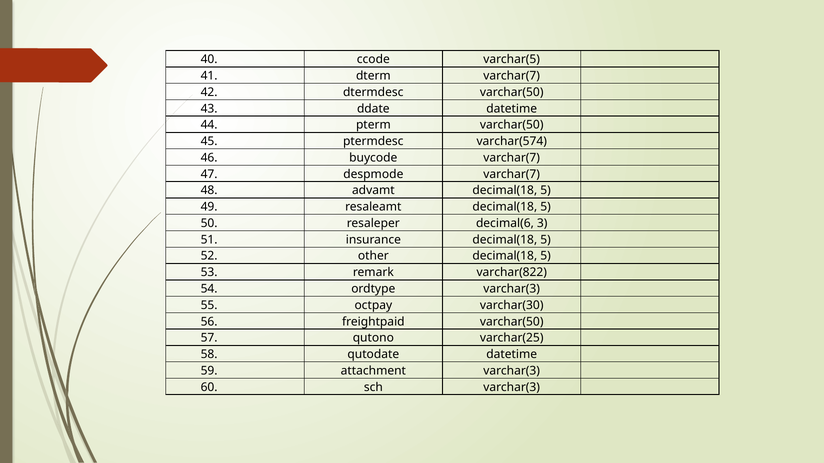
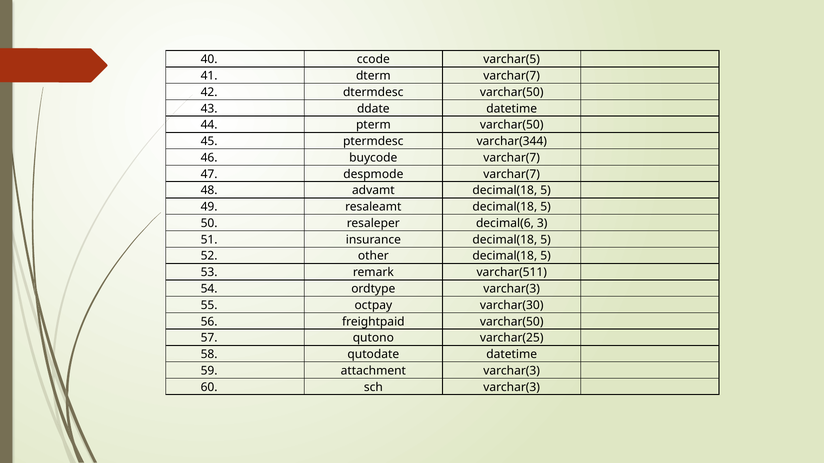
varchar(574: varchar(574 -> varchar(344
varchar(822: varchar(822 -> varchar(511
